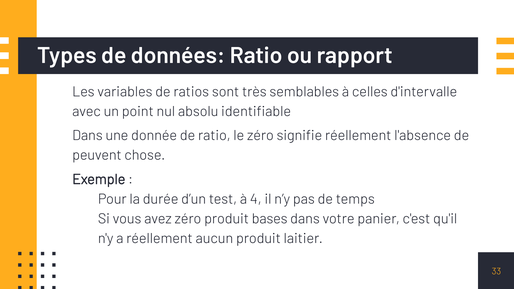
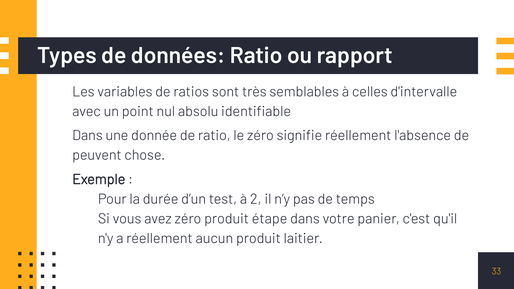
4: 4 -> 2
bases: bases -> étape
